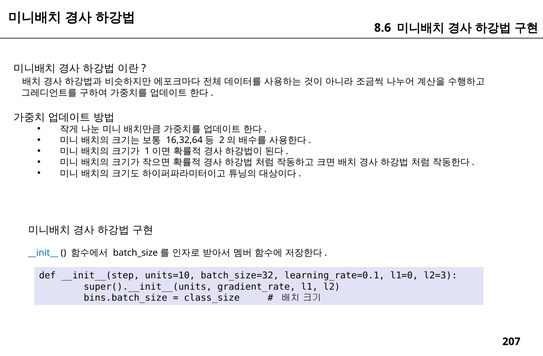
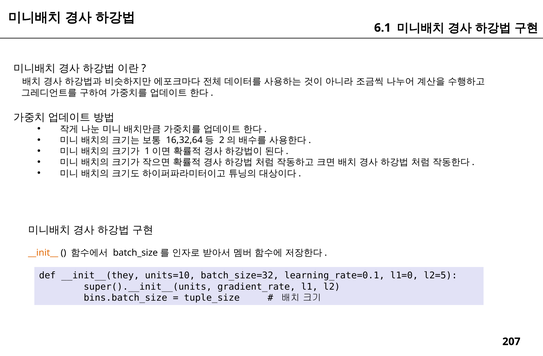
8.6: 8.6 -> 6.1
__init__ colour: blue -> orange
__init__(step: __init__(step -> __init__(they
l2=3: l2=3 -> l2=5
class_size: class_size -> tuple_size
